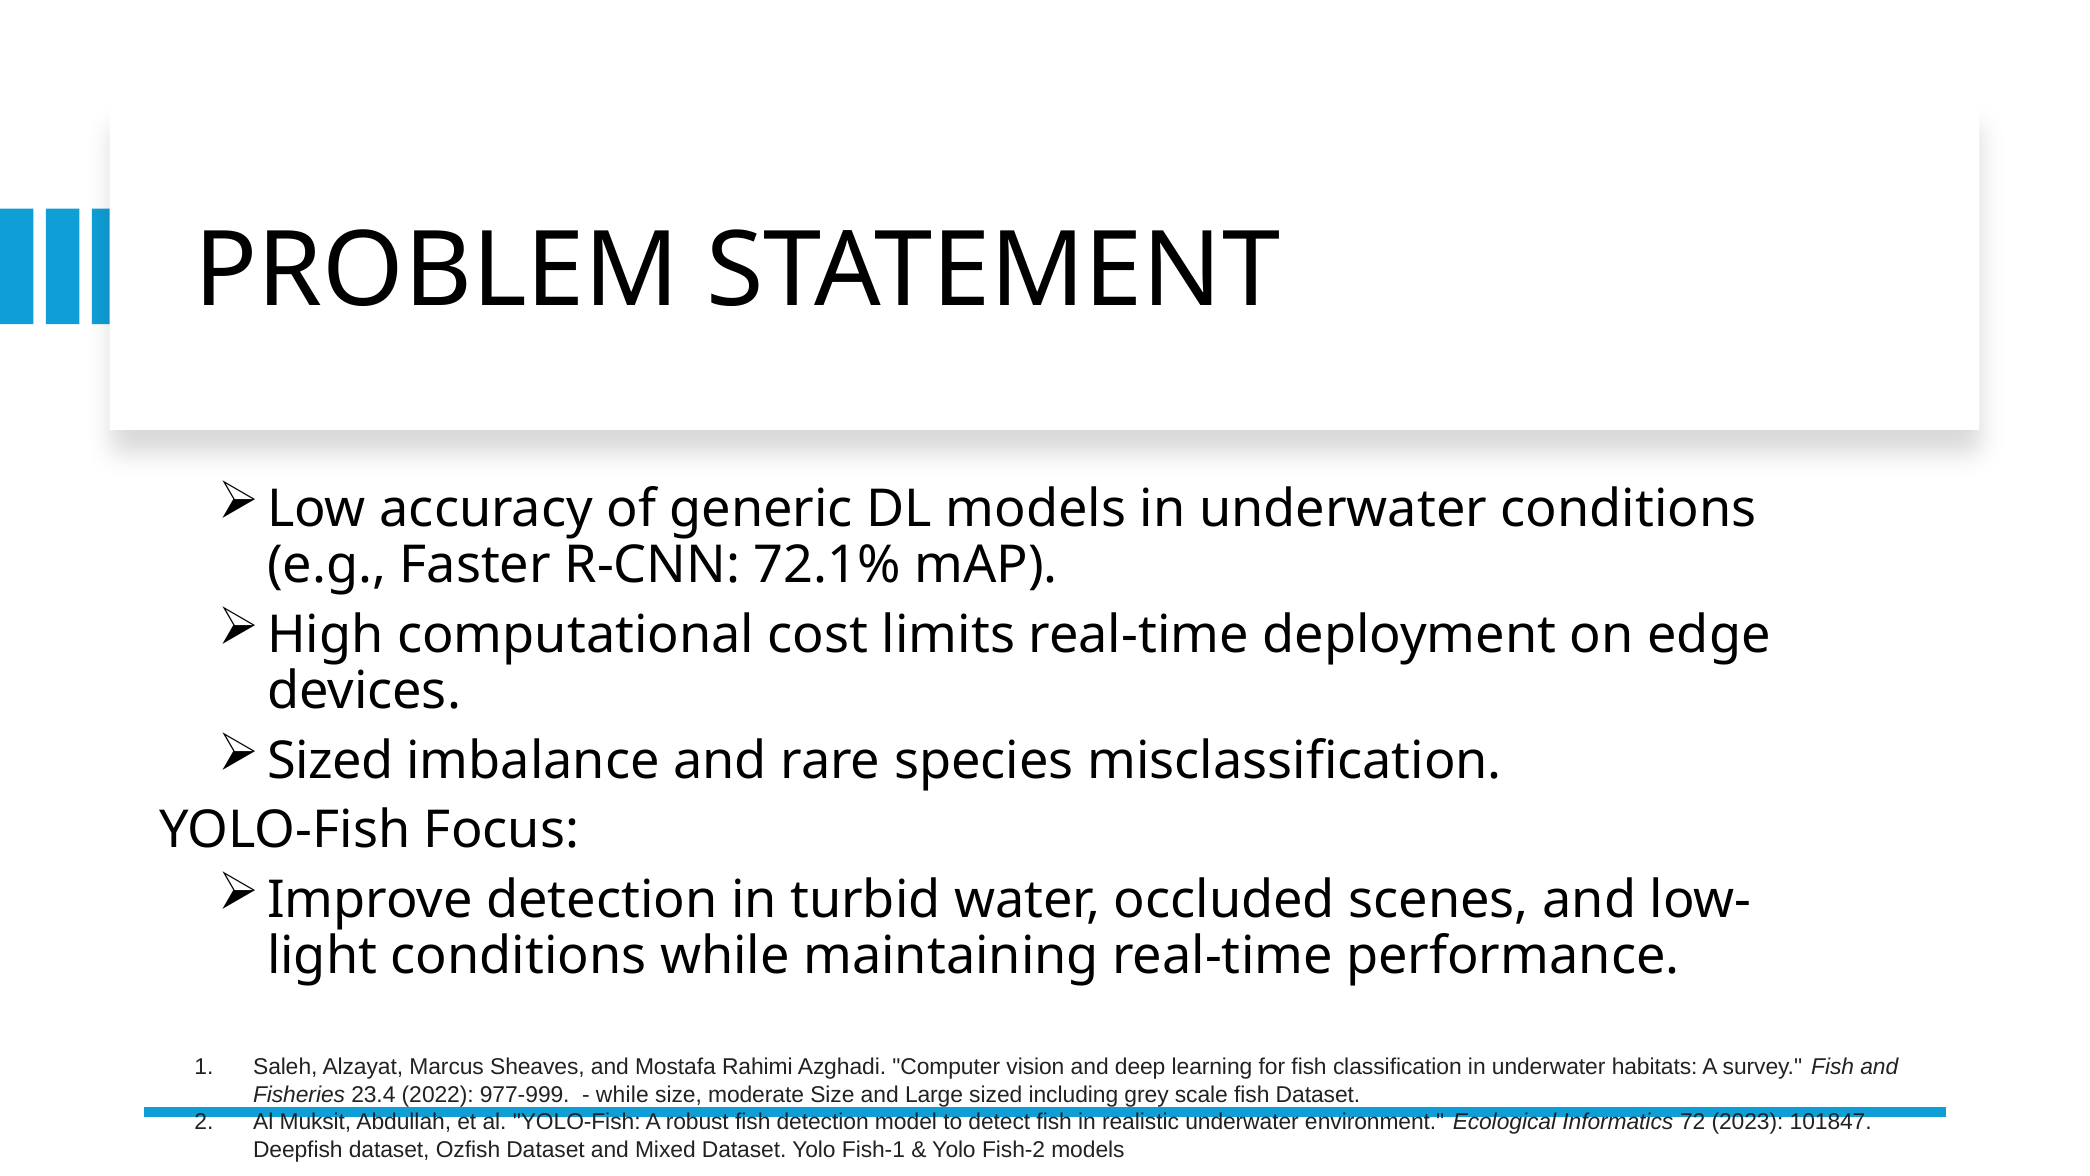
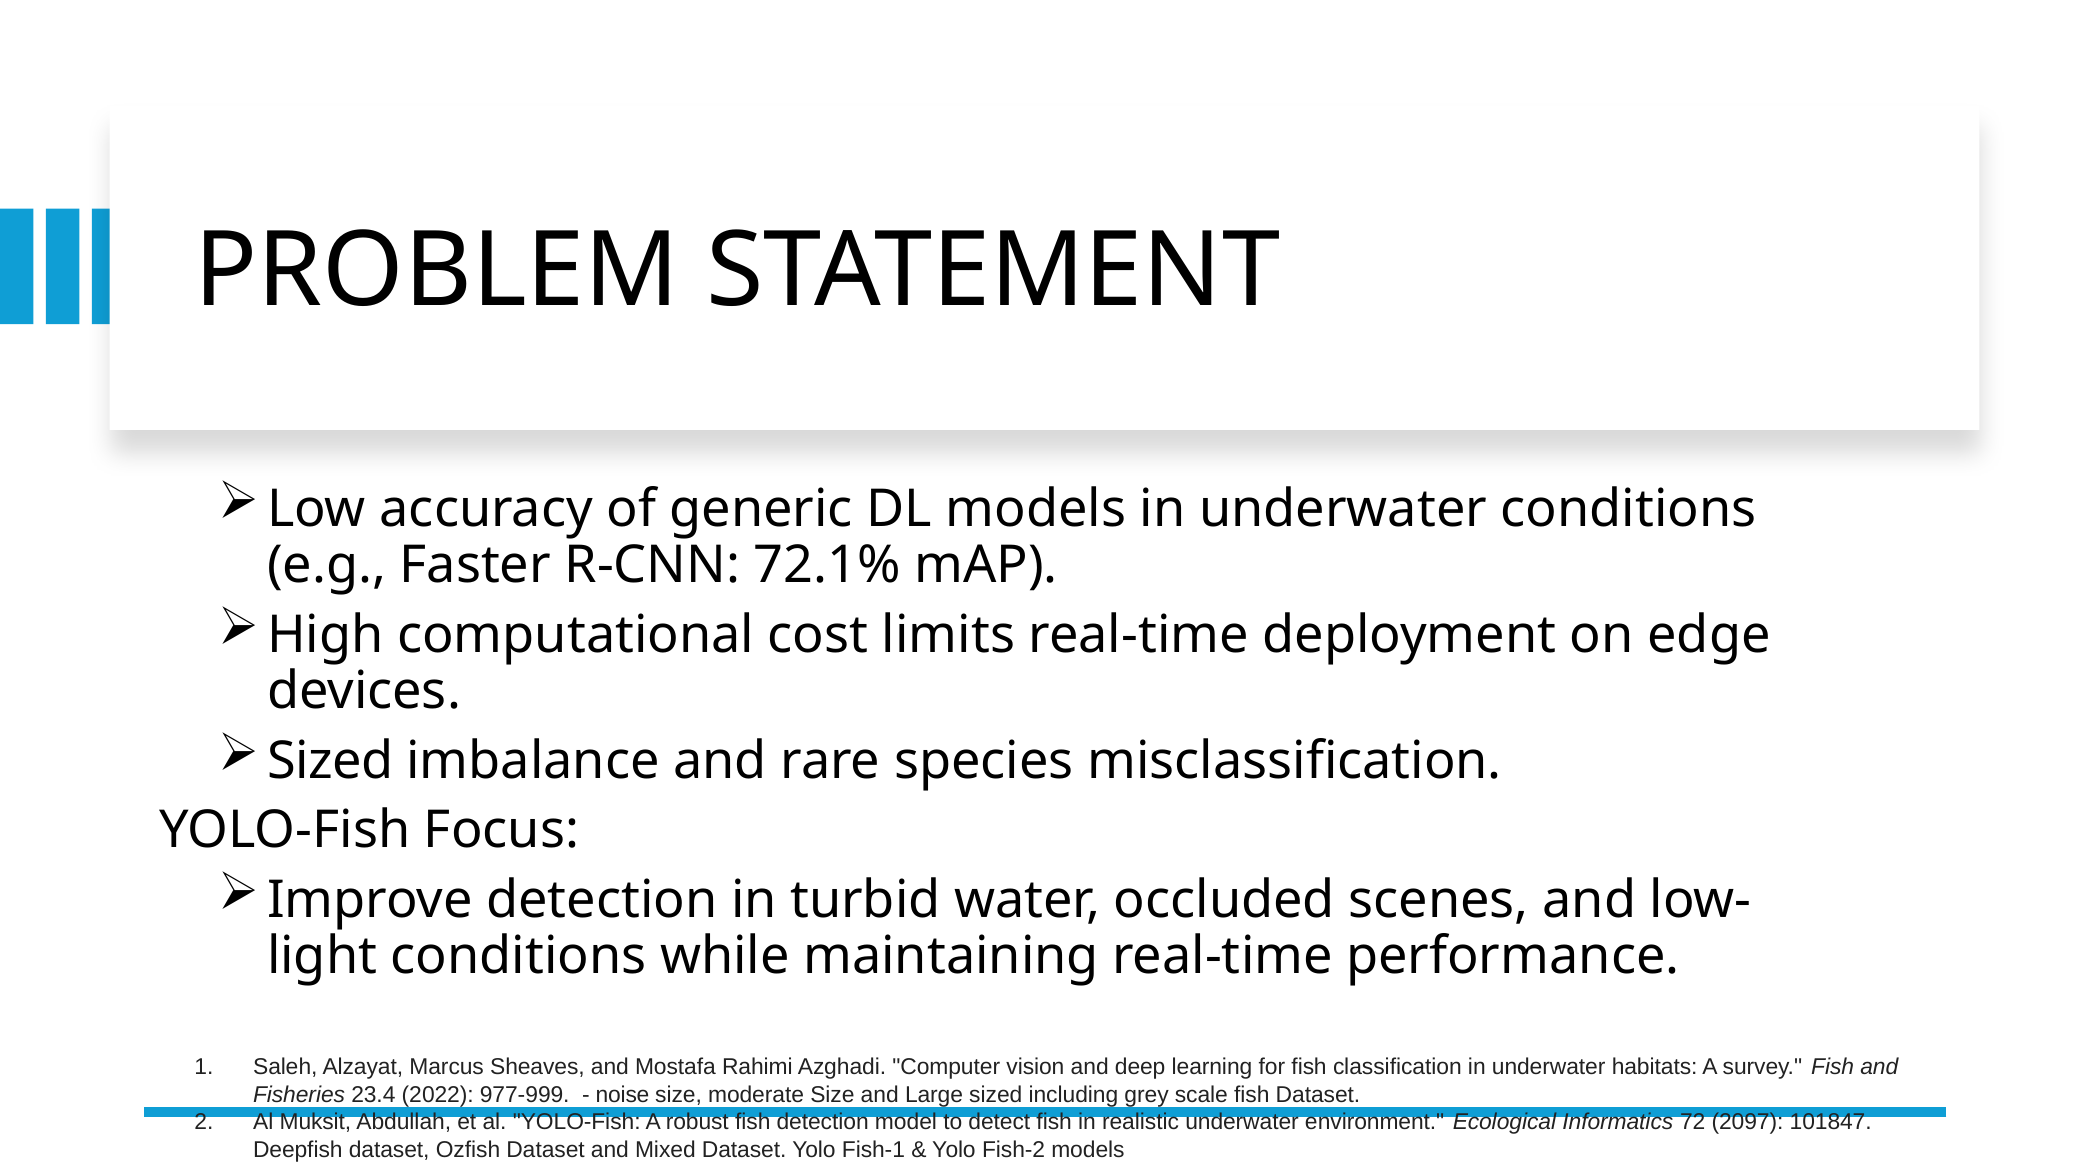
while at (622, 1094): while -> noise
2023: 2023 -> 2097
